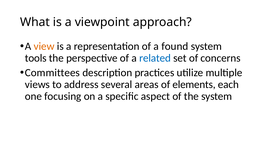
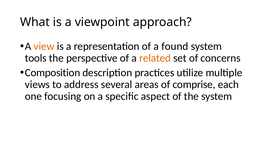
related colour: blue -> orange
Committees: Committees -> Composition
elements: elements -> comprise
